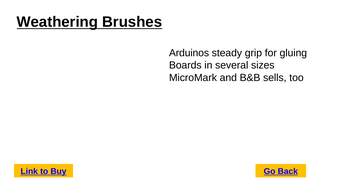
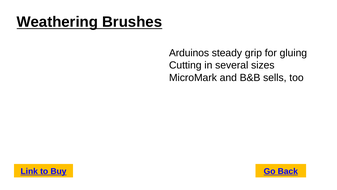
Boards: Boards -> Cutting
